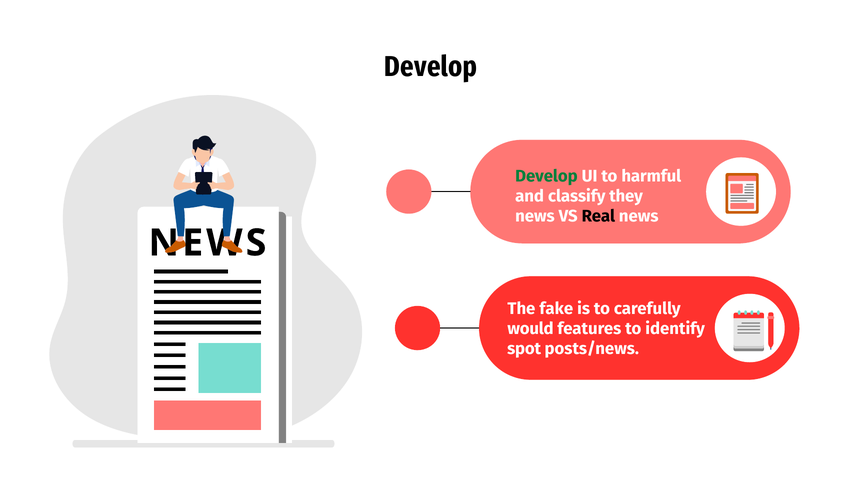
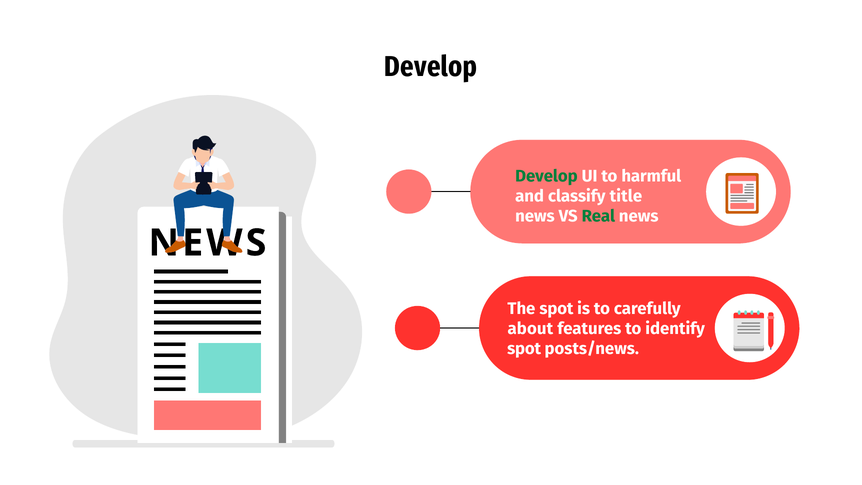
they: they -> title
Real colour: black -> green
The fake: fake -> spot
would: would -> about
